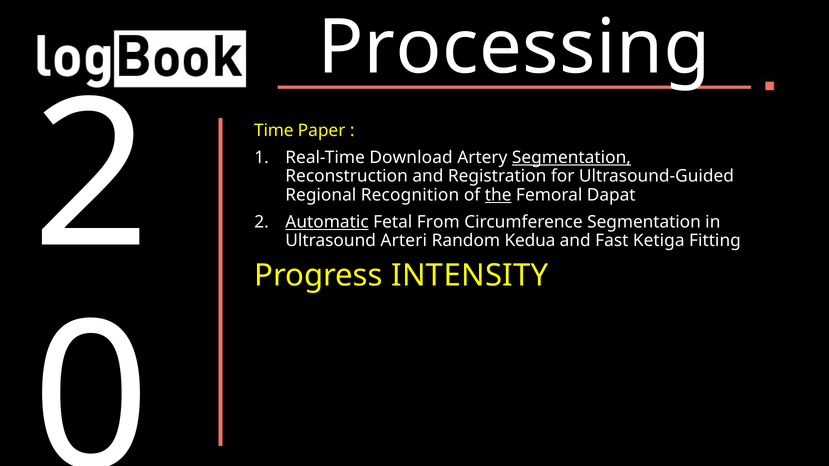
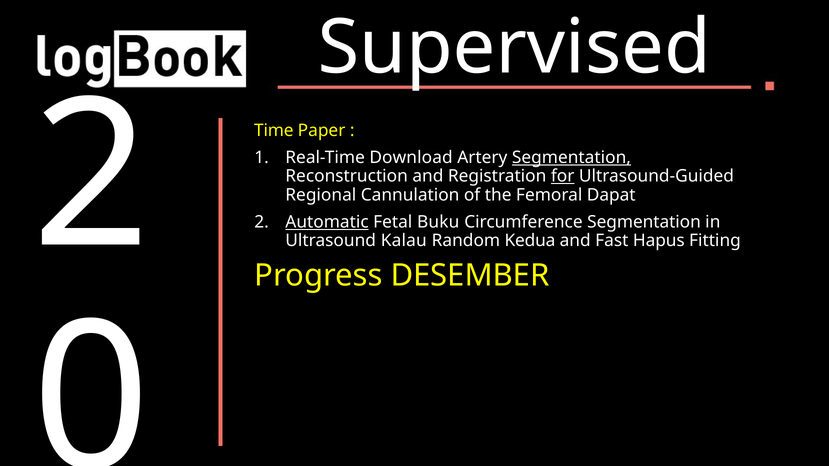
Processing: Processing -> Supervised
for underline: none -> present
Recognition: Recognition -> Cannulation
the underline: present -> none
From: From -> Buku
Arteri: Arteri -> Kalau
Ketiga: Ketiga -> Hapus
INTENSITY: INTENSITY -> DESEMBER
